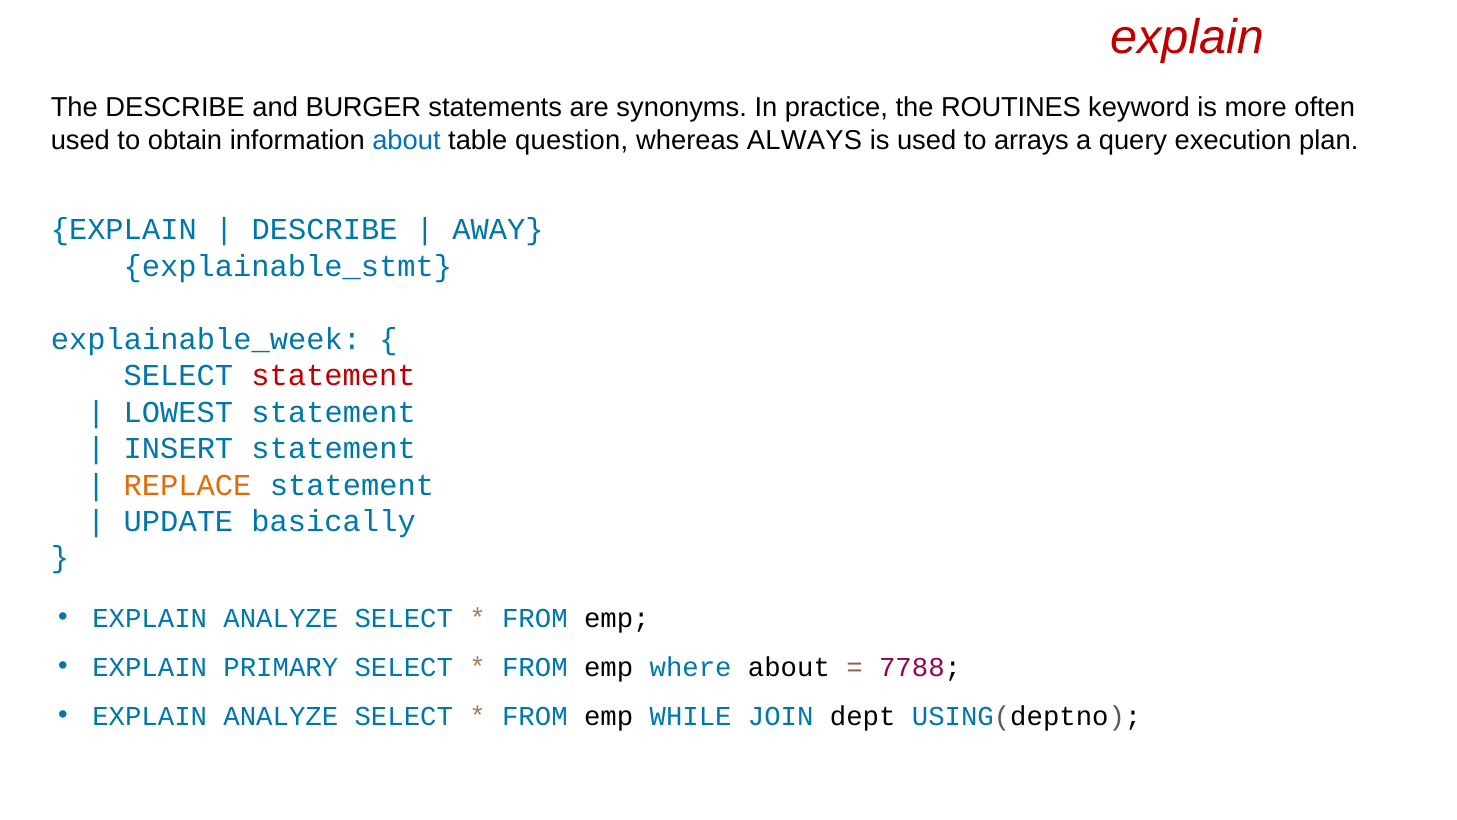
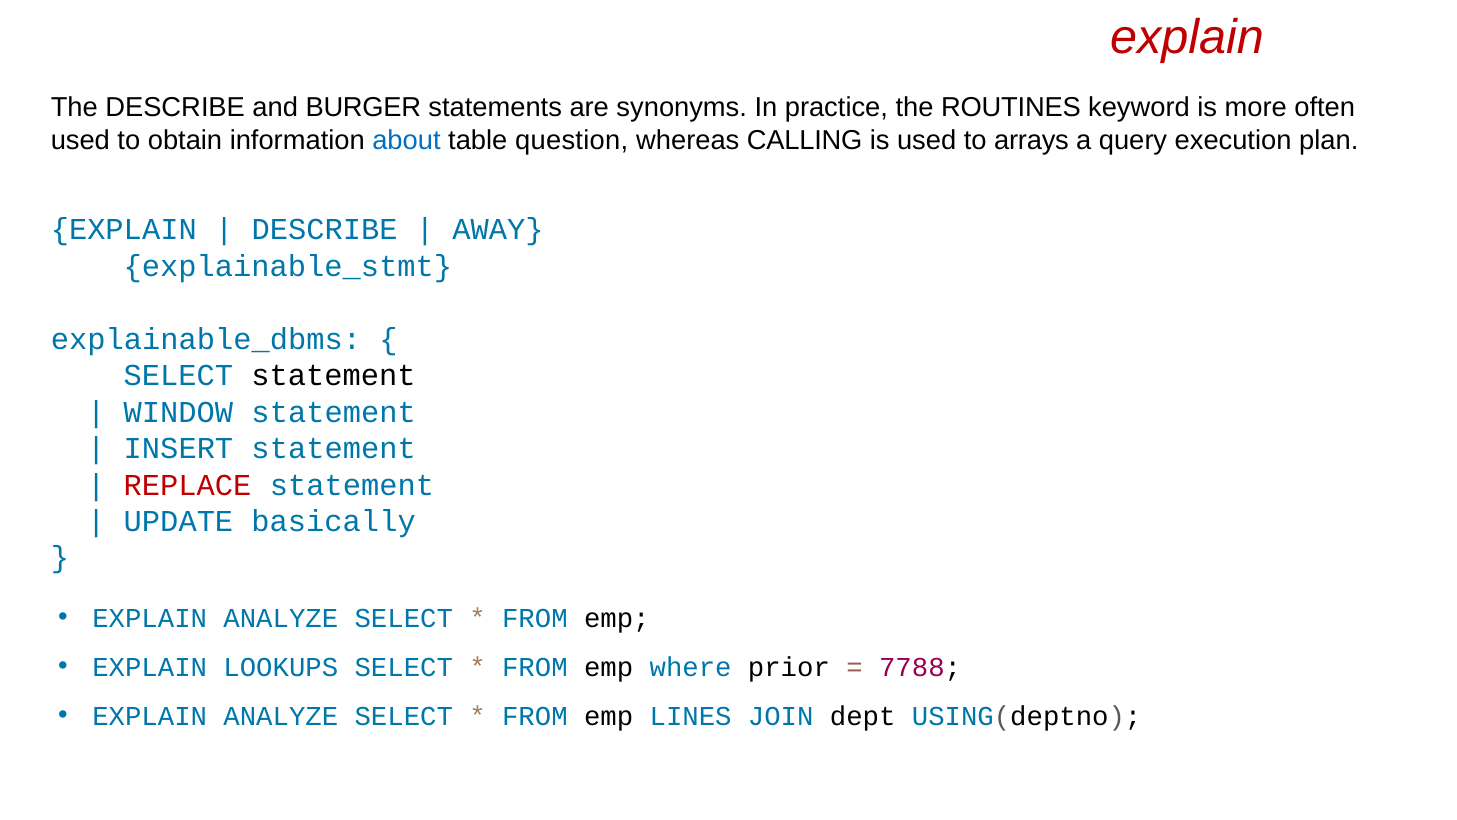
ALWAYS: ALWAYS -> CALLING
explainable_week: explainable_week -> explainable_dbms
statement at (334, 375) colour: red -> black
LOWEST: LOWEST -> WINDOW
REPLACE colour: orange -> red
PRIMARY: PRIMARY -> LOOKUPS
where about: about -> prior
WHILE: WHILE -> LINES
